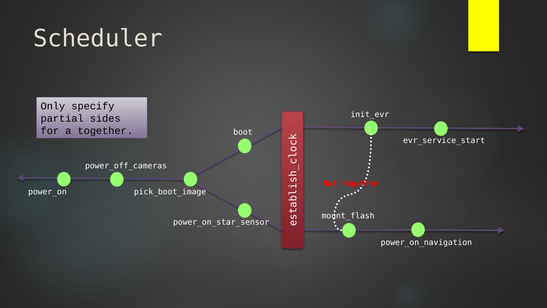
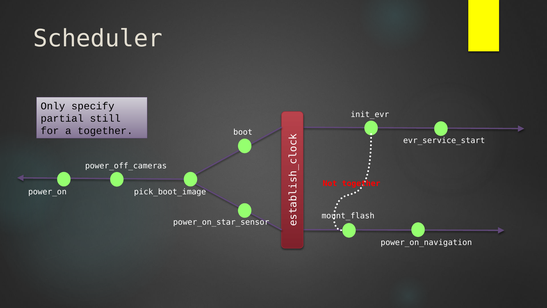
sides: sides -> still
